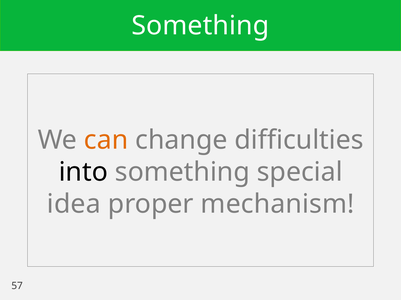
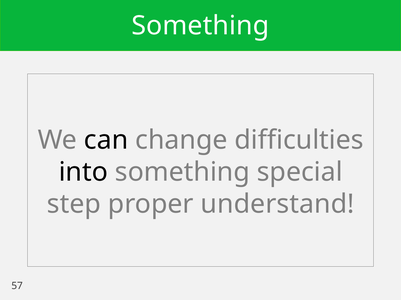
can colour: orange -> black
idea: idea -> step
mechanism: mechanism -> understand
